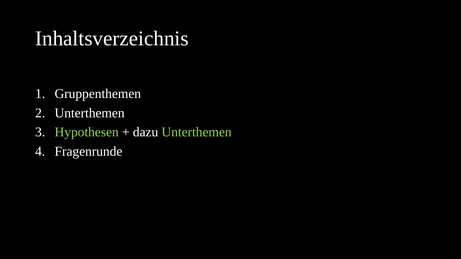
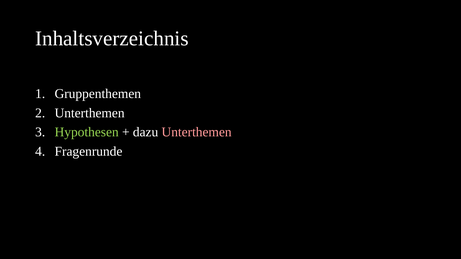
Unterthemen at (197, 132) colour: light green -> pink
